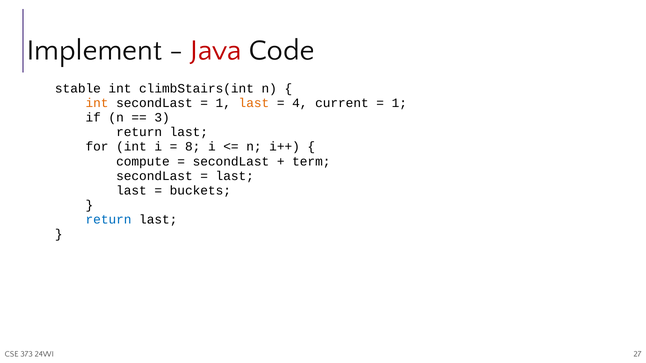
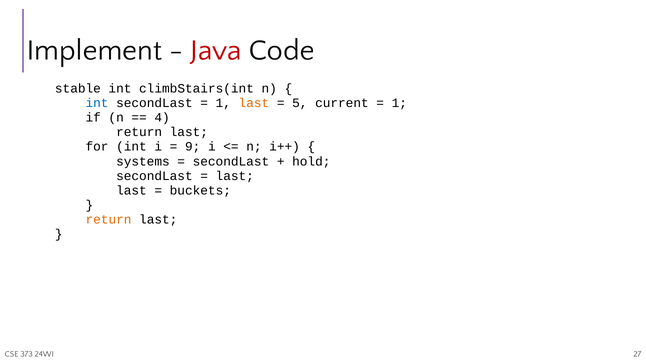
int at (97, 103) colour: orange -> blue
4: 4 -> 5
3: 3 -> 4
8: 8 -> 9
compute: compute -> systems
term: term -> hold
return at (109, 220) colour: blue -> orange
